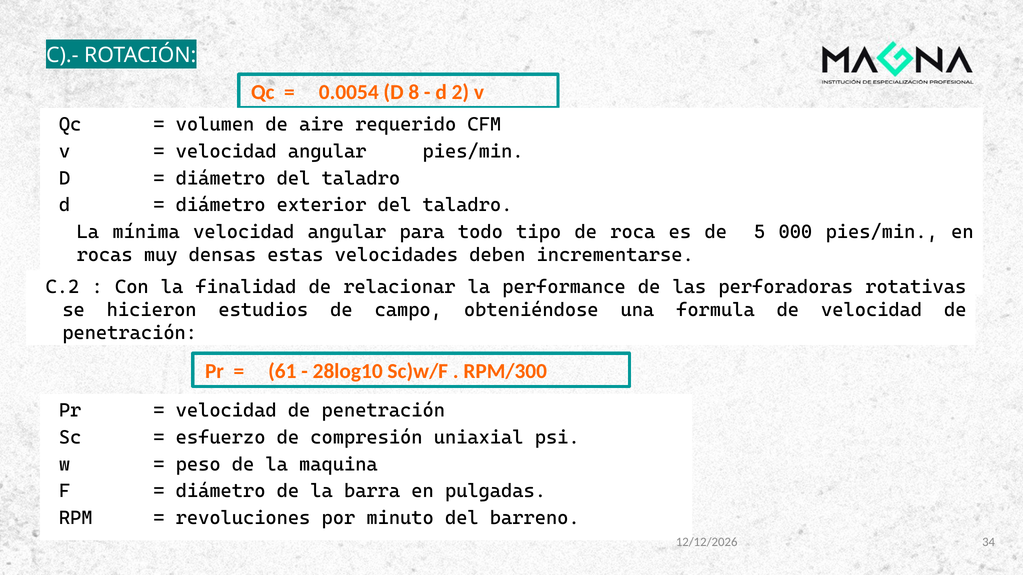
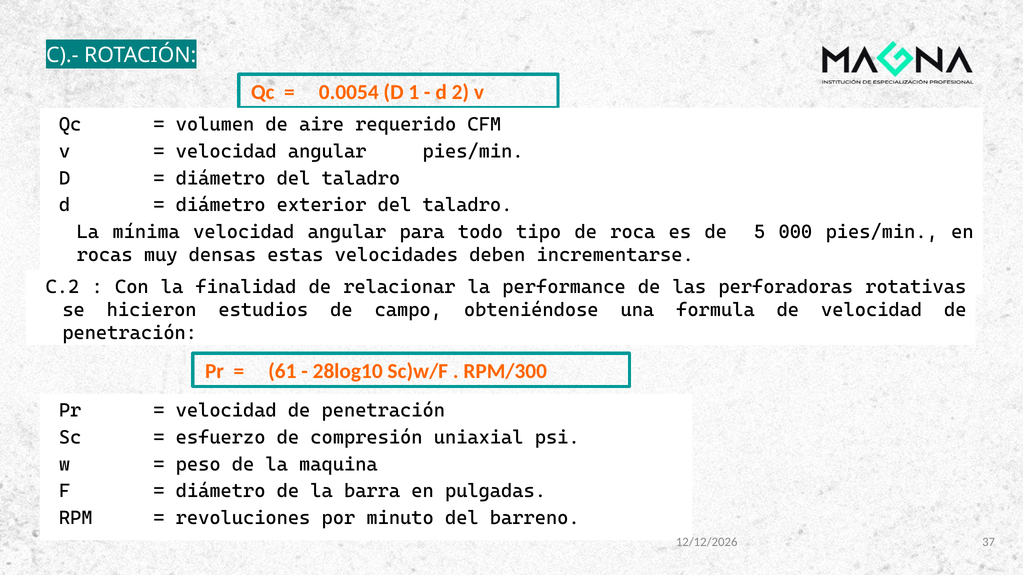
8: 8 -> 1
34: 34 -> 37
